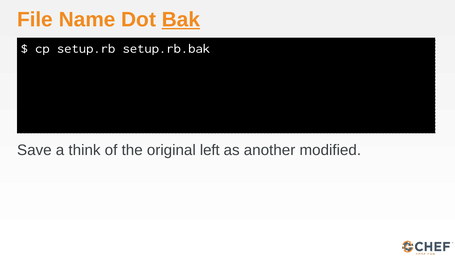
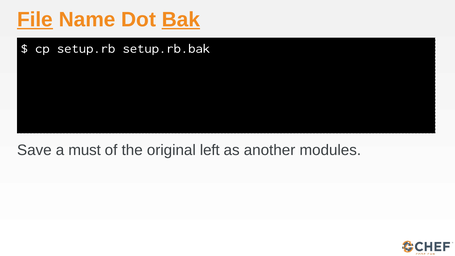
File underline: none -> present
think: think -> must
modified: modified -> modules
